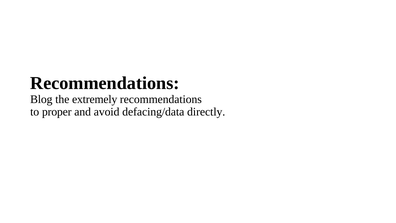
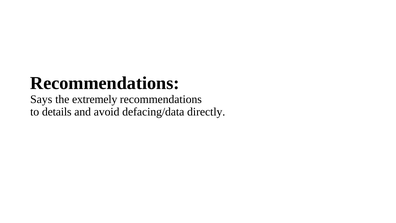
Blog: Blog -> Says
proper: proper -> details
